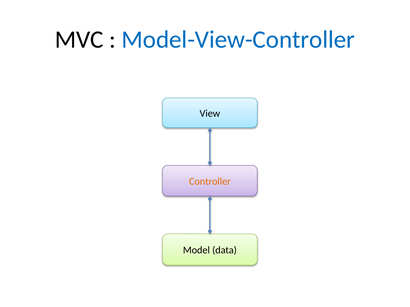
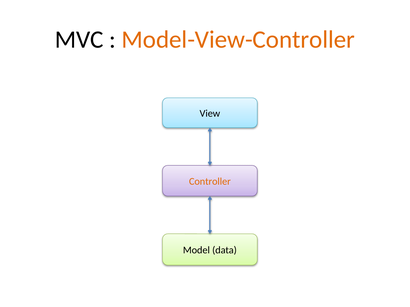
Model-View-Controller colour: blue -> orange
